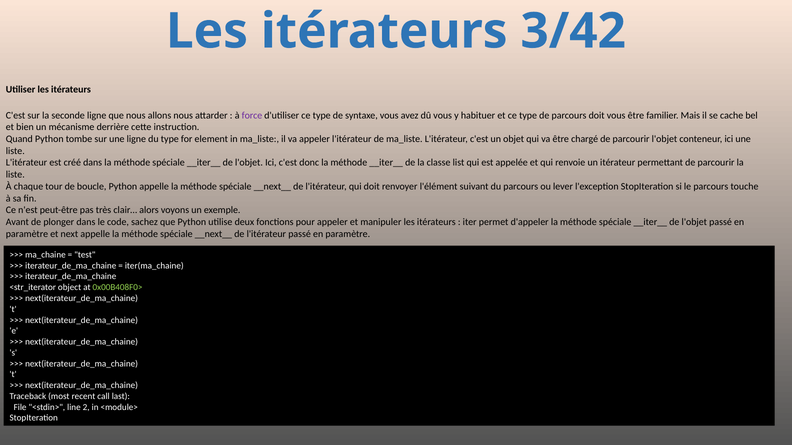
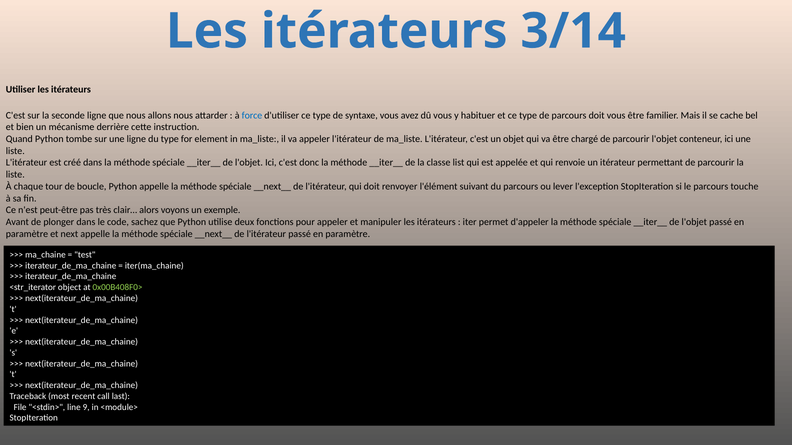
3/42: 3/42 -> 3/14
force colour: purple -> blue
2: 2 -> 9
